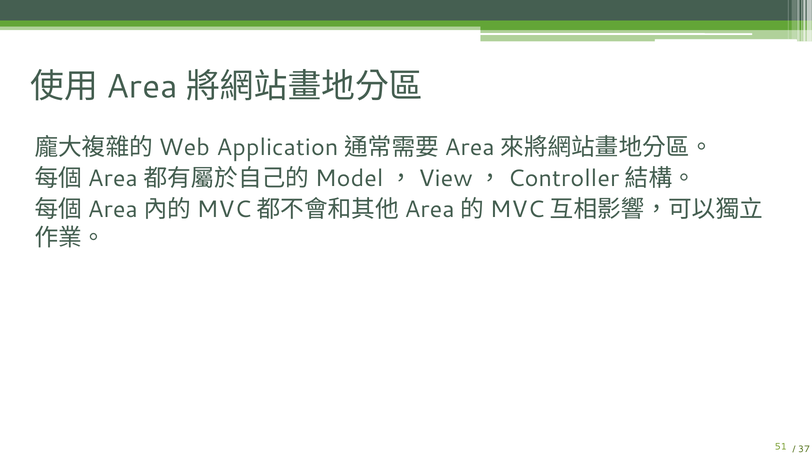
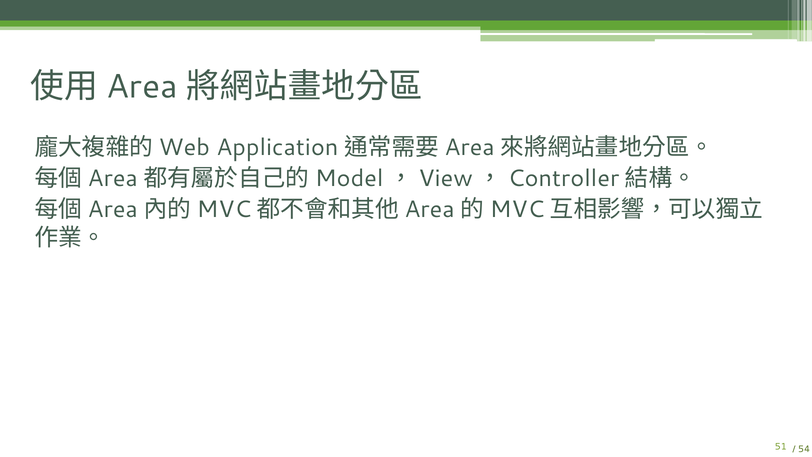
37: 37 -> 54
